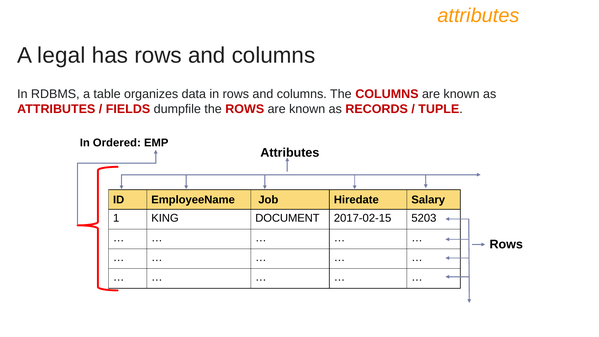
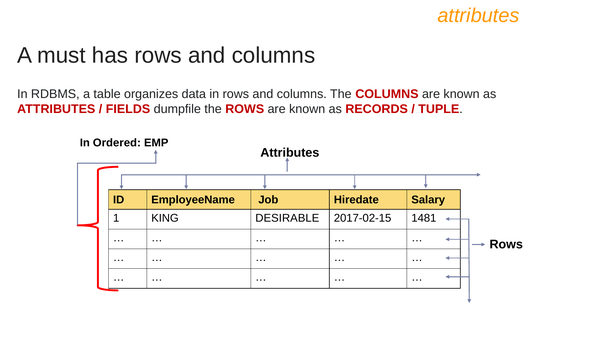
legal: legal -> must
DOCUMENT: DOCUMENT -> DESIRABLE
5203: 5203 -> 1481
